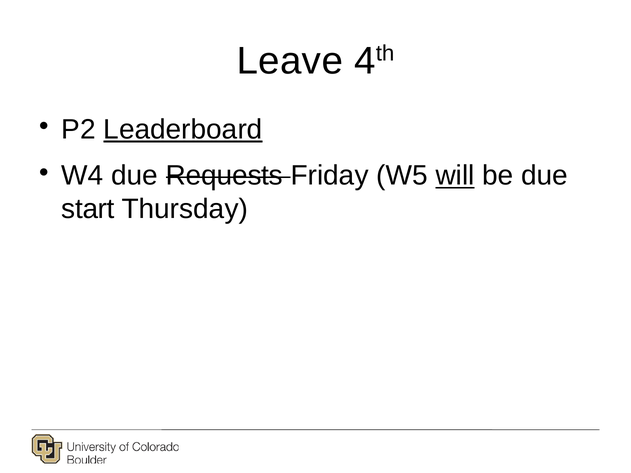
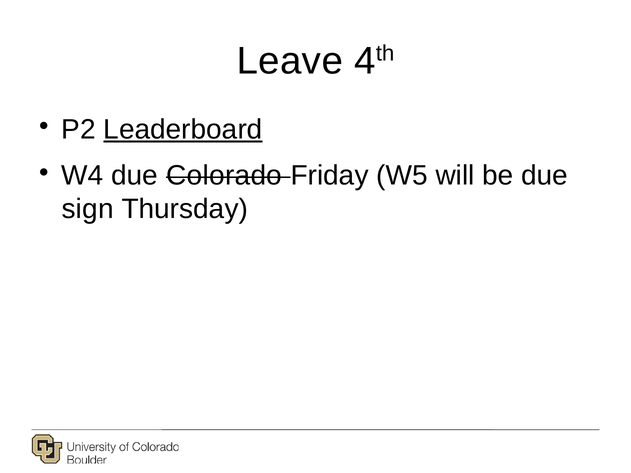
Requests: Requests -> Colorado
will underline: present -> none
start: start -> sign
